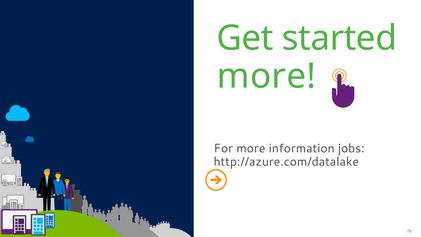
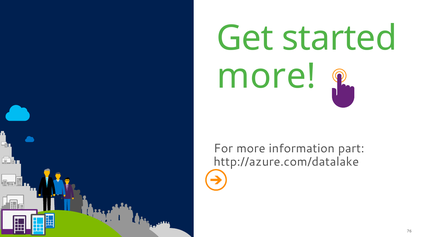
jobs: jobs -> part
